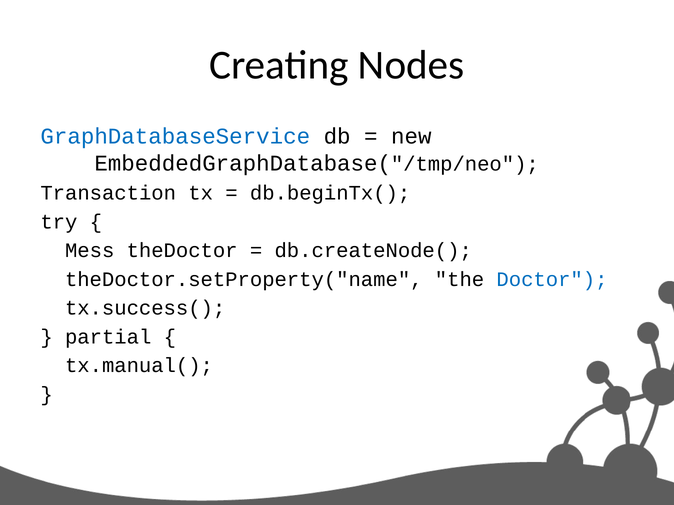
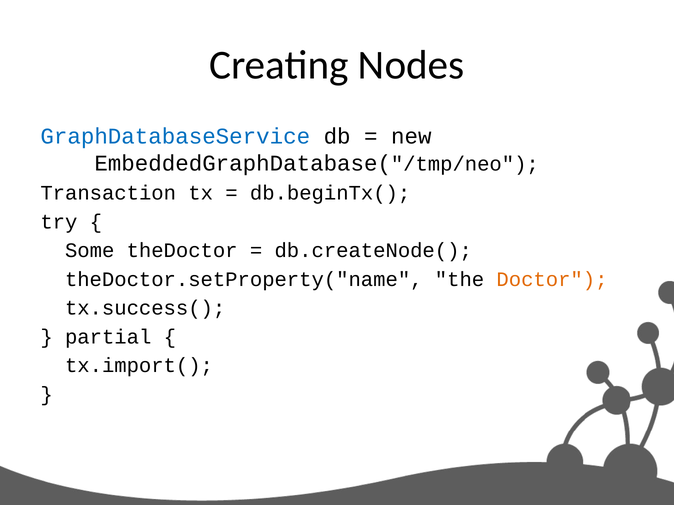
Mess: Mess -> Some
Doctor colour: blue -> orange
tx.manual(: tx.manual( -> tx.import(
